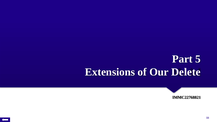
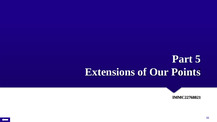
Delete: Delete -> Points
